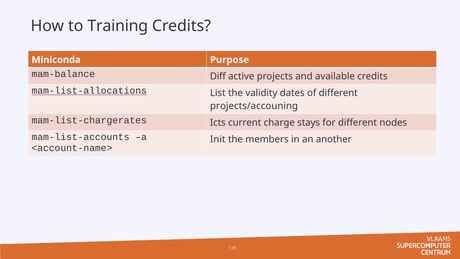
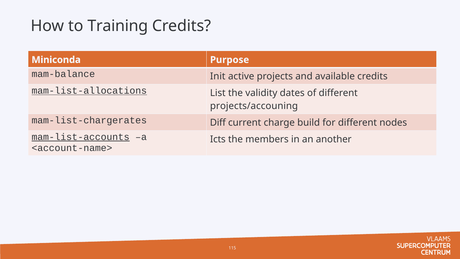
Diff: Diff -> Init
Icts: Icts -> Diff
stays: stays -> build
mam-list-accounts underline: none -> present
Init: Init -> Icts
